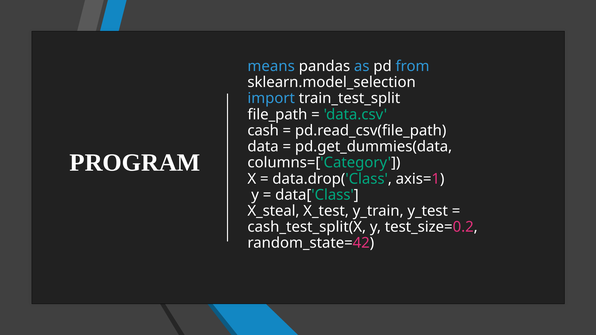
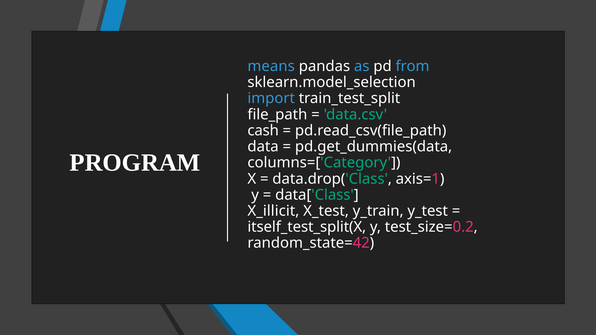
X_steal: X_steal -> X_illicit
cash_test_split(X: cash_test_split(X -> itself_test_split(X
